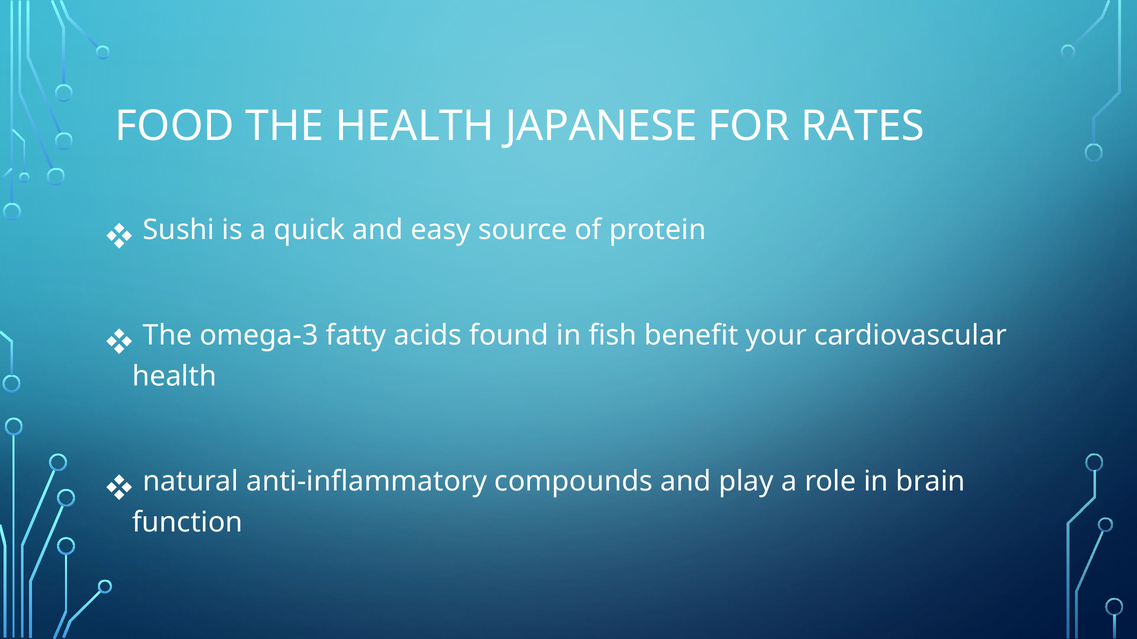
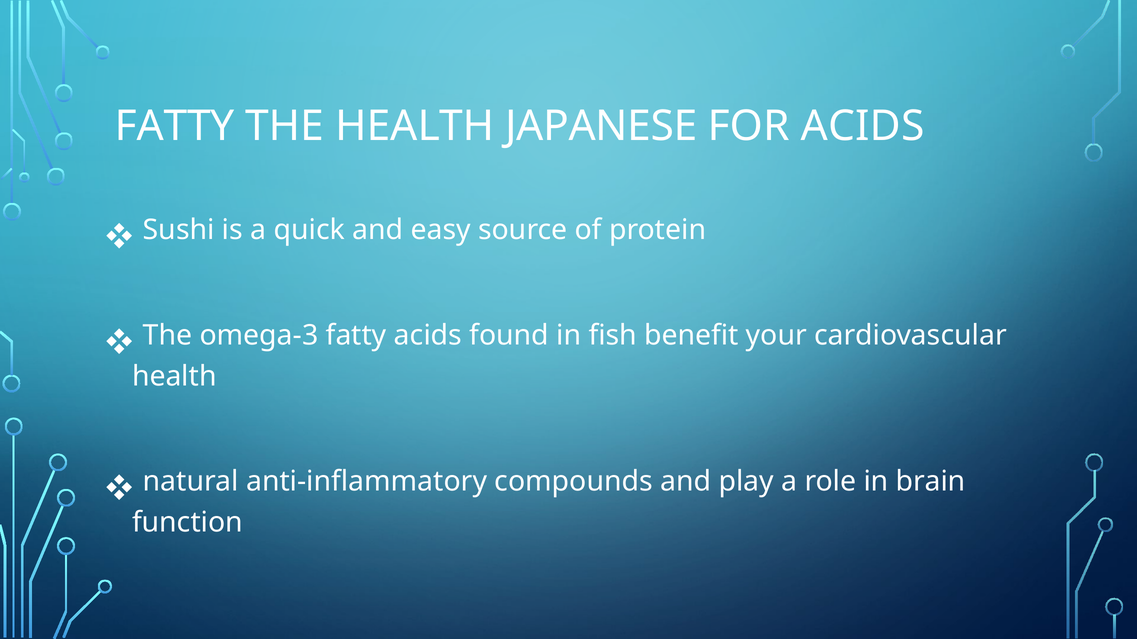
FOOD at (175, 126): FOOD -> FATTY
FOR RATES: RATES -> ACIDS
